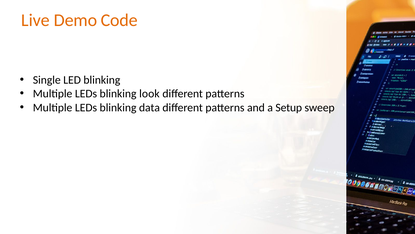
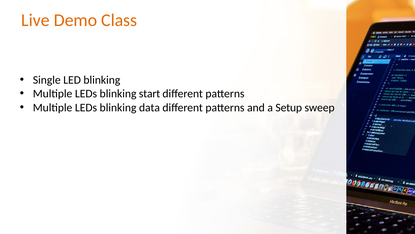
Code: Code -> Class
look: look -> start
